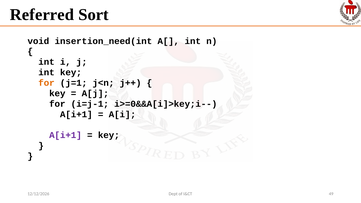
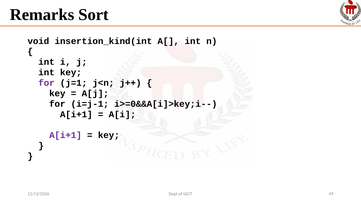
Referred: Referred -> Remarks
insertion_need(int: insertion_need(int -> insertion_kind(int
for at (46, 83) colour: orange -> purple
